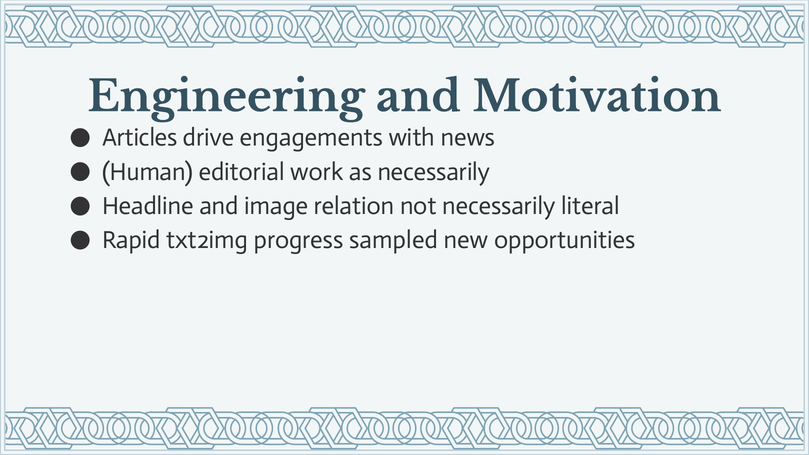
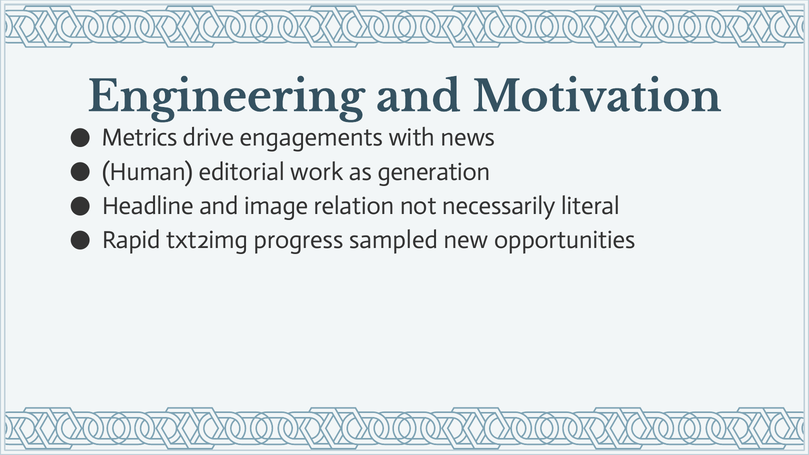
Articles: Articles -> Metrics
as necessarily: necessarily -> generation
